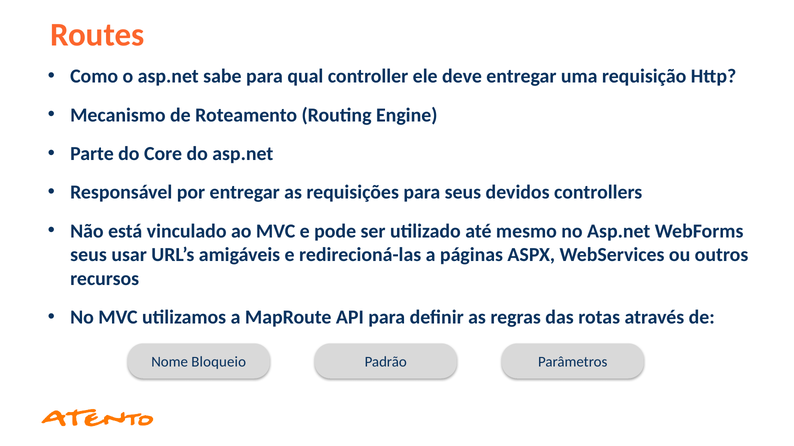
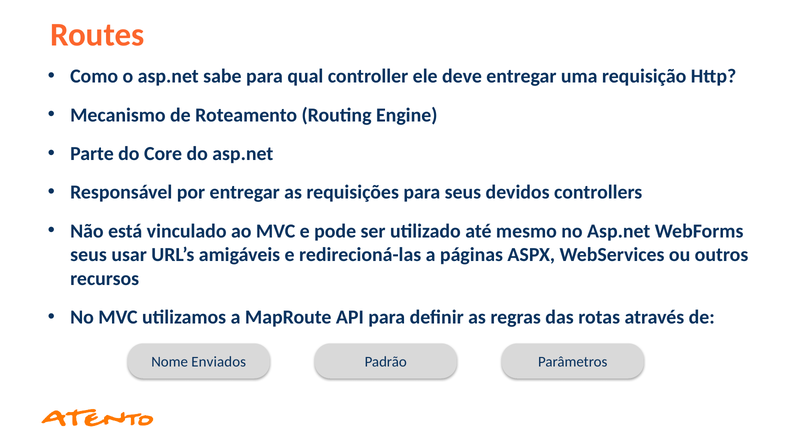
Bloqueio: Bloqueio -> Enviados
